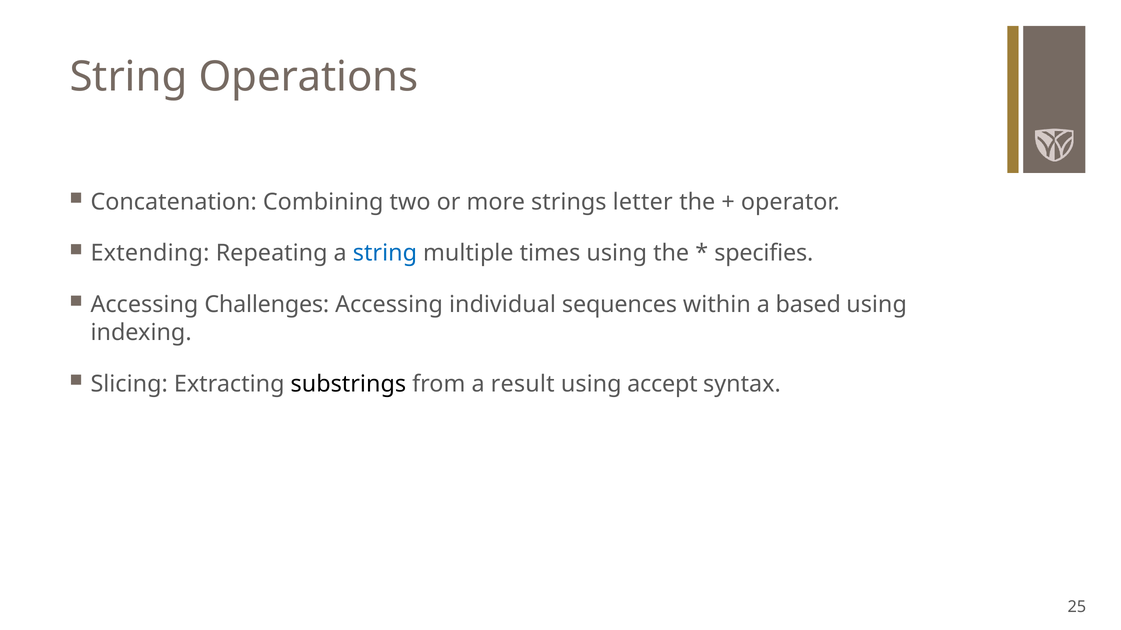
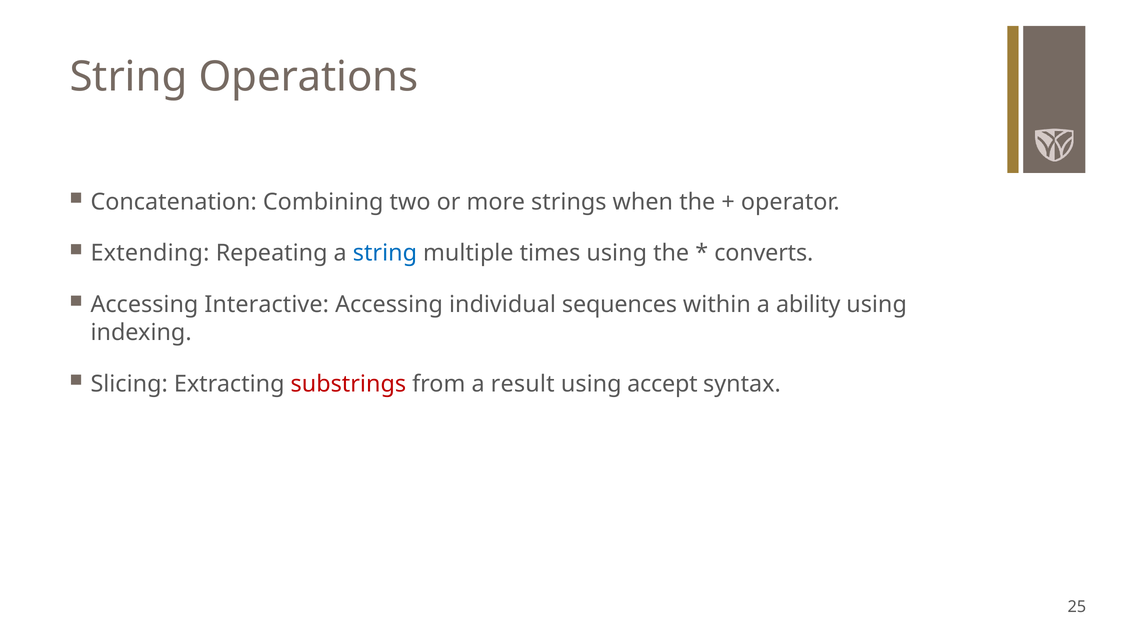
letter: letter -> when
specifies: specifies -> converts
Challenges: Challenges -> Interactive
based: based -> ability
substrings colour: black -> red
